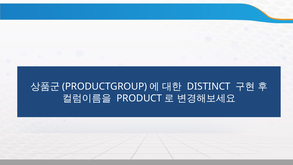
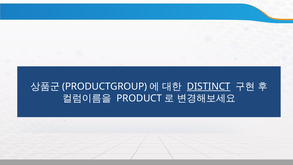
DISTINCT underline: none -> present
